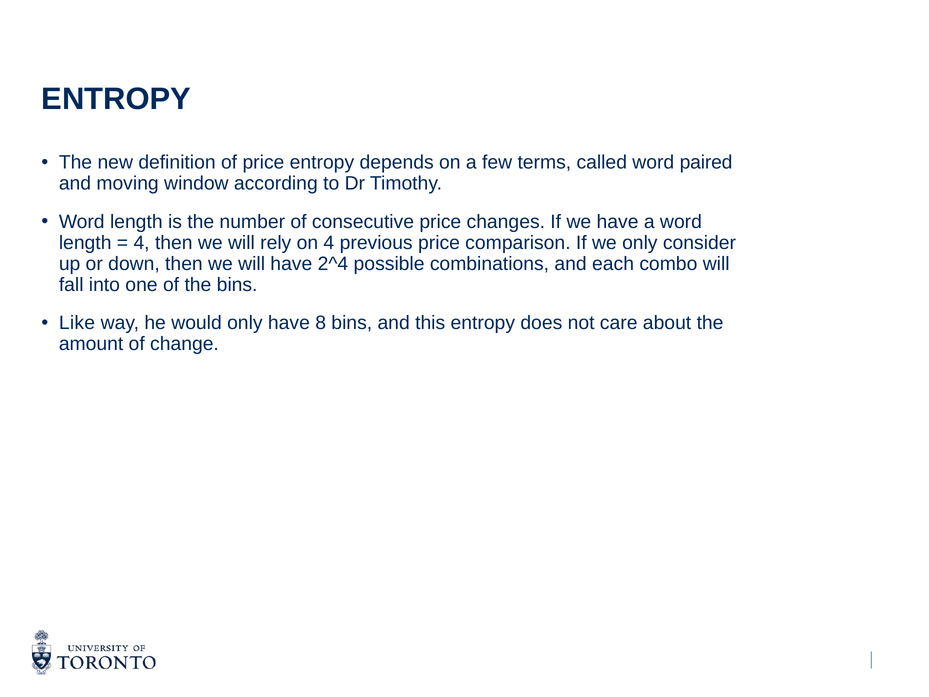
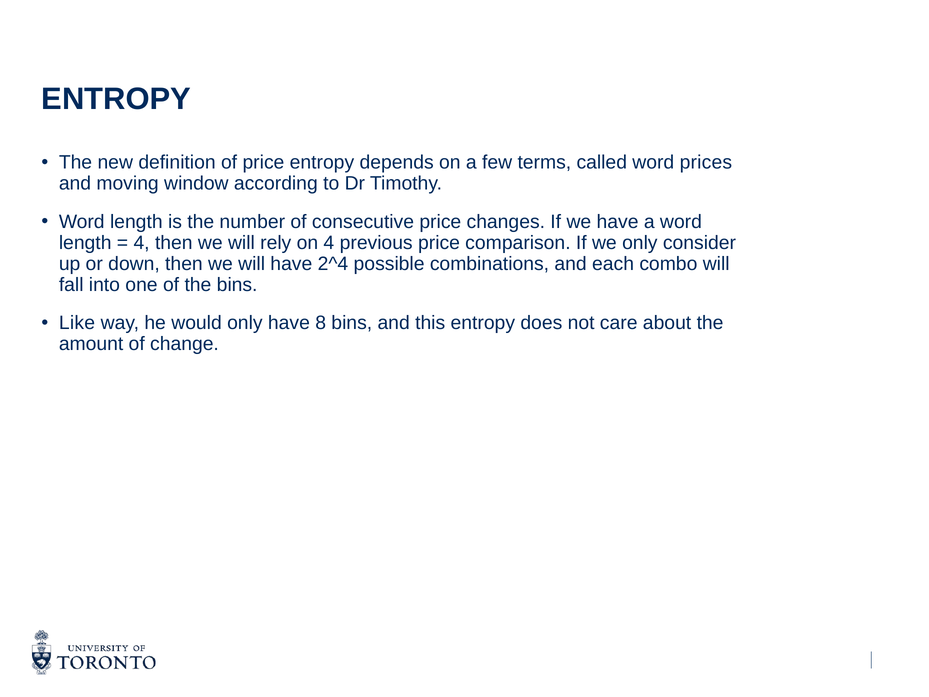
paired: paired -> prices
